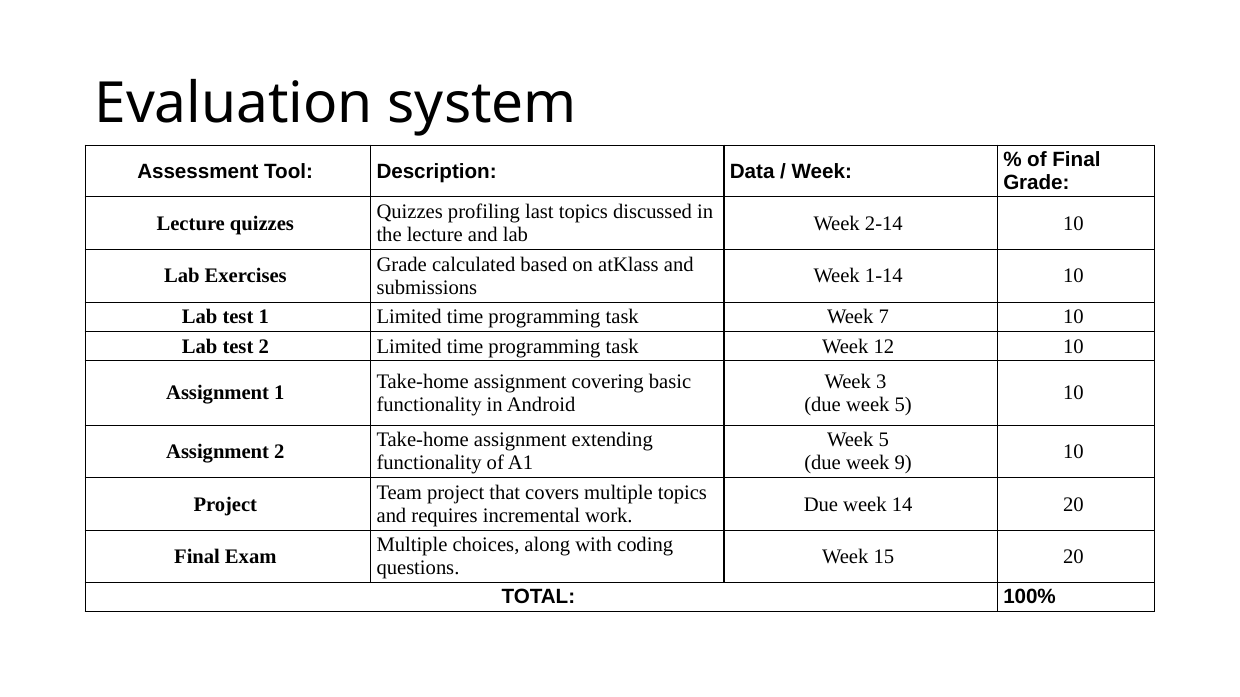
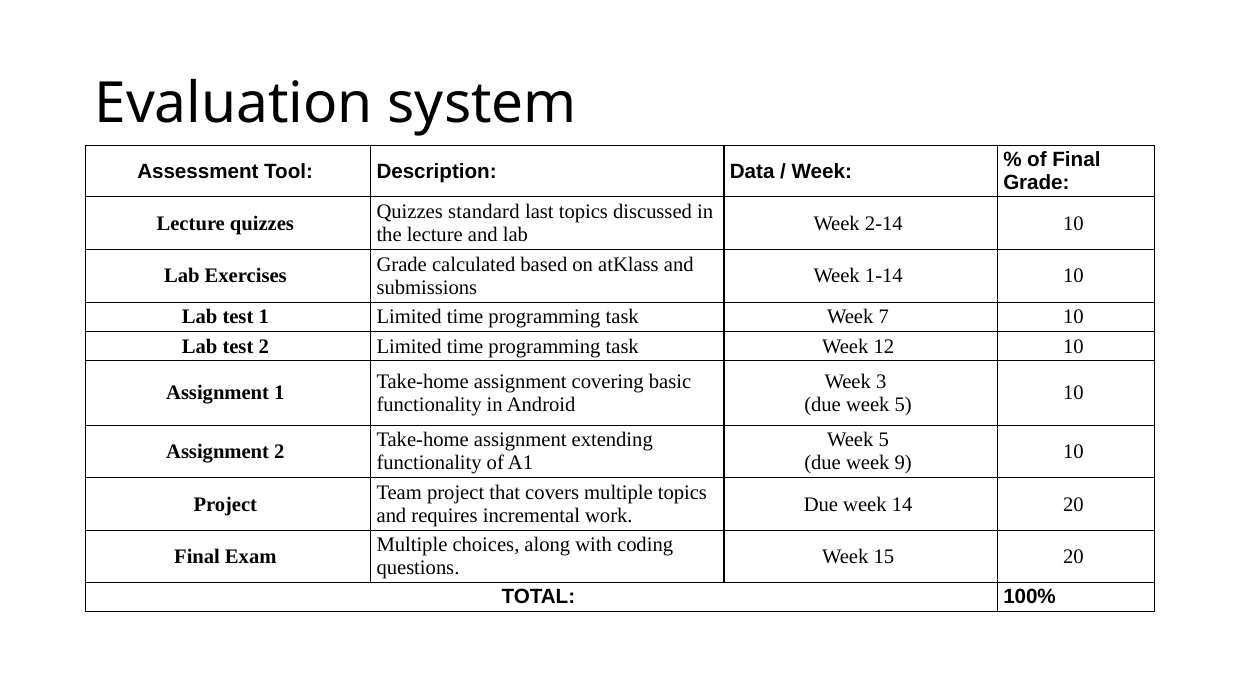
profiling: profiling -> standard
